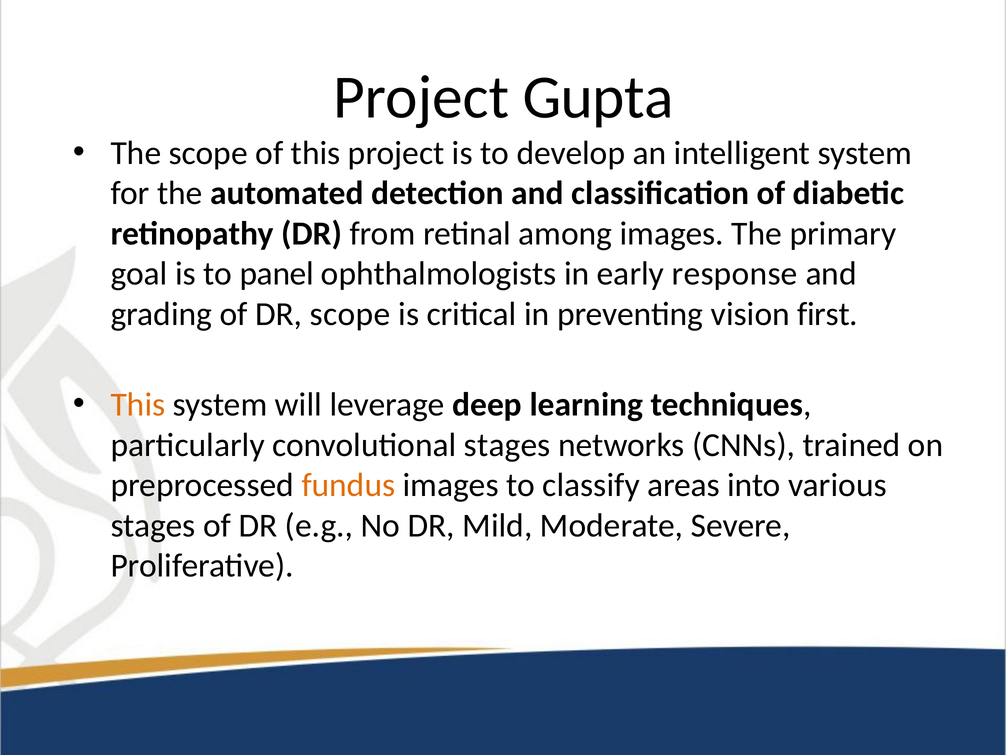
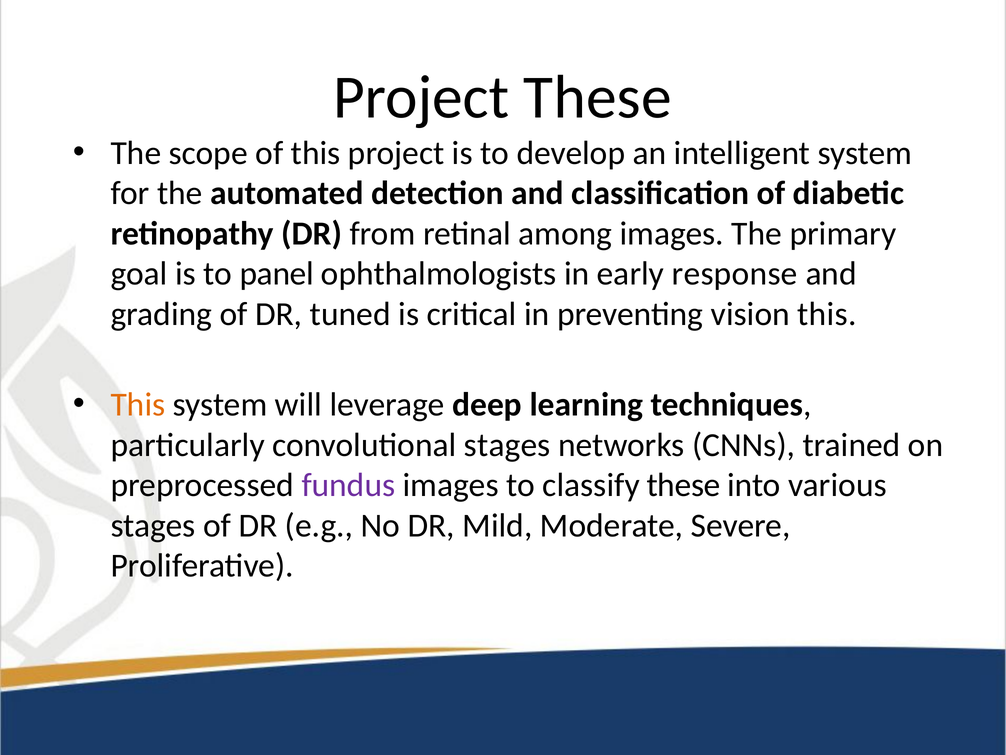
Project Gupta: Gupta -> These
DR scope: scope -> tuned
vision first: first -> this
fundus colour: orange -> purple
classify areas: areas -> these
